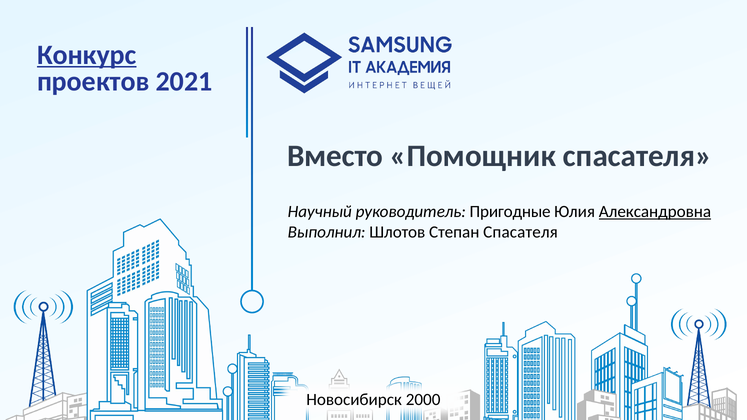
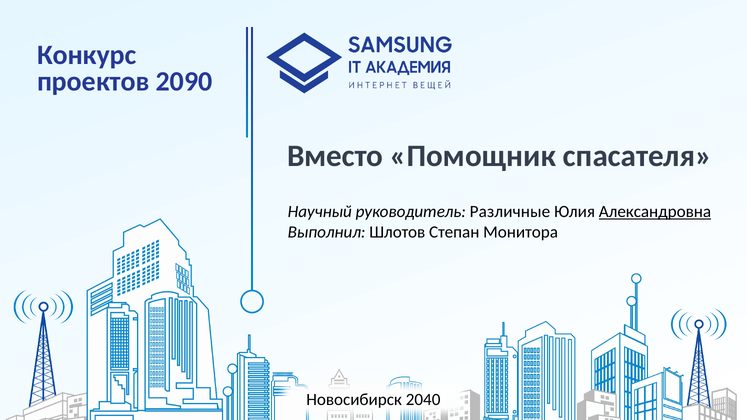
Конкурс underline: present -> none
2021: 2021 -> 2090
Пригодные: Пригодные -> Различные
Степан Спасателя: Спасателя -> Монитора
2000: 2000 -> 2040
